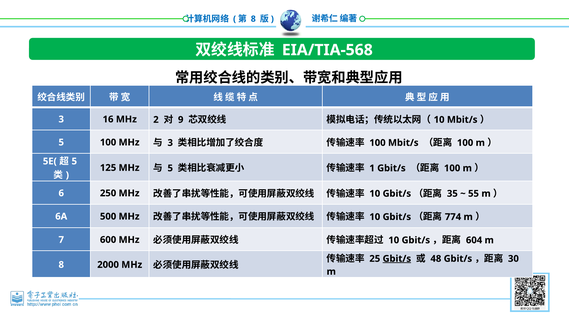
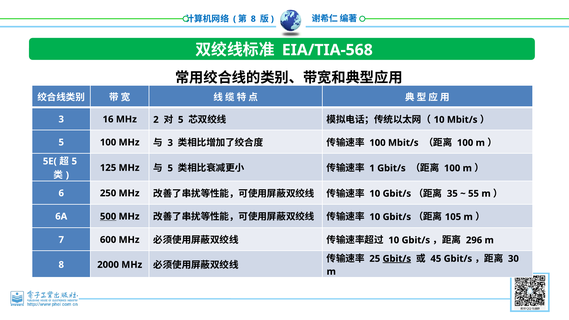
9 at (181, 120): 9 -> 5
500 underline: none -> present
774: 774 -> 105
604: 604 -> 296
48: 48 -> 45
